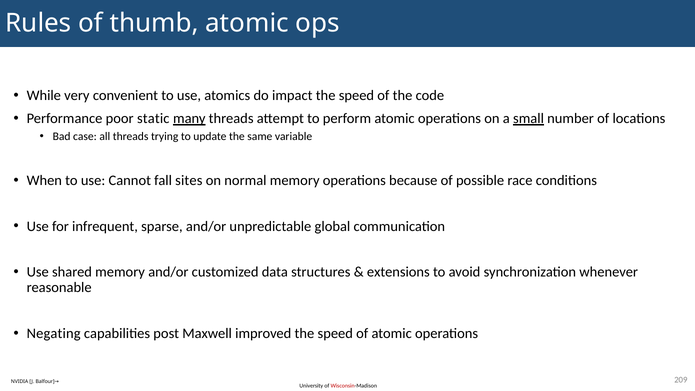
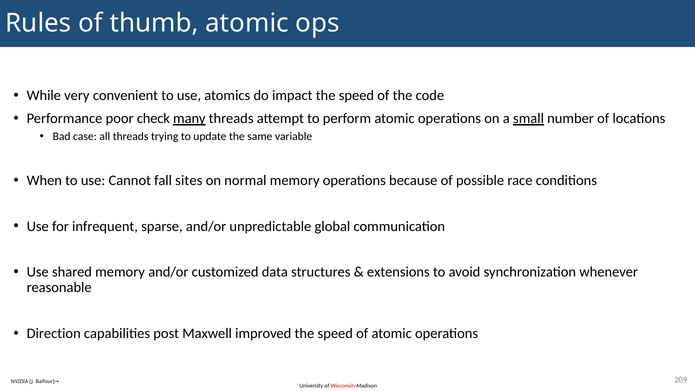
static: static -> check
Negating: Negating -> Direction
